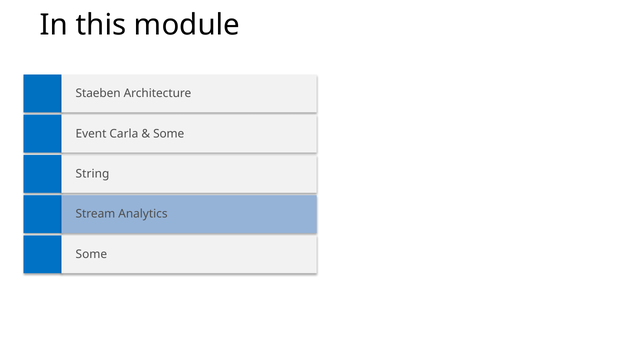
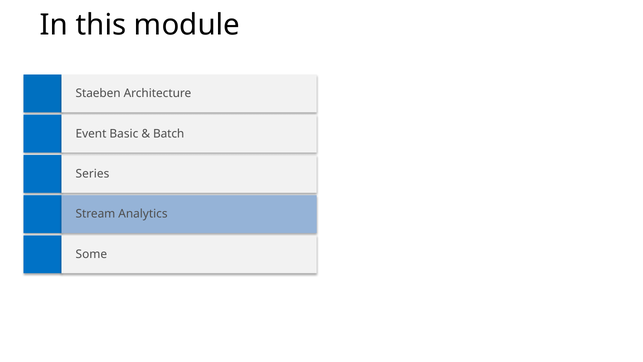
Carla: Carla -> Basic
Some at (169, 133): Some -> Batch
String: String -> Series
